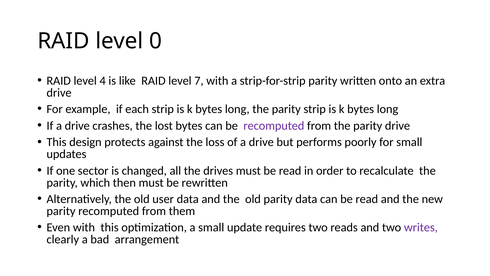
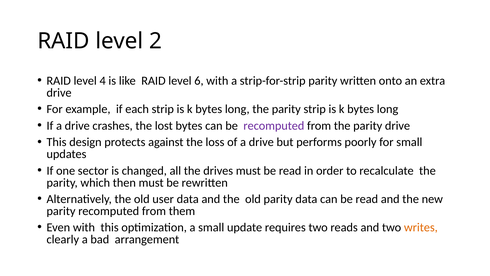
0: 0 -> 2
7: 7 -> 6
writes colour: purple -> orange
